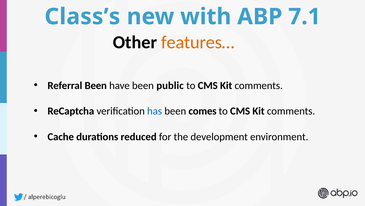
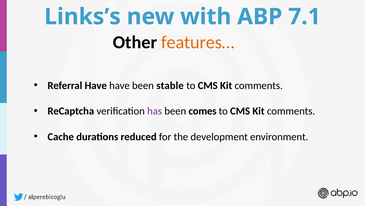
Class’s: Class’s -> Links’s
Referral Been: Been -> Have
public: public -> stable
has colour: blue -> purple
